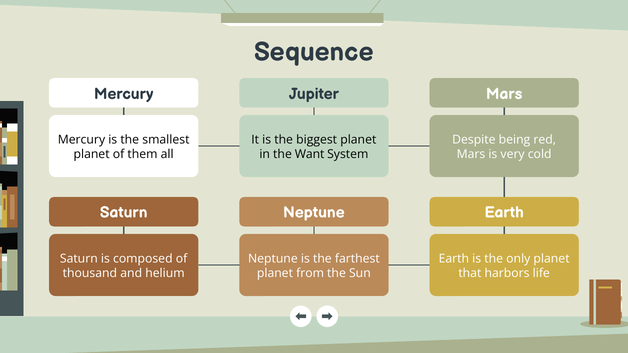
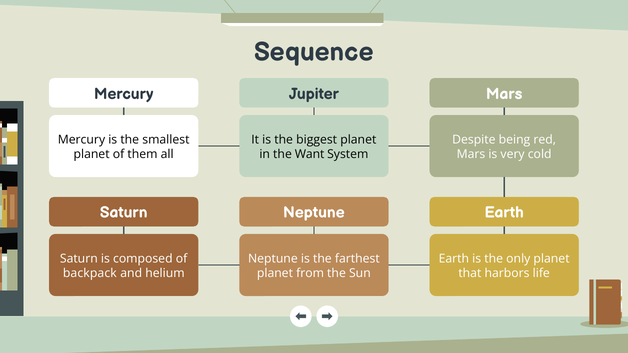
thousand: thousand -> backpack
